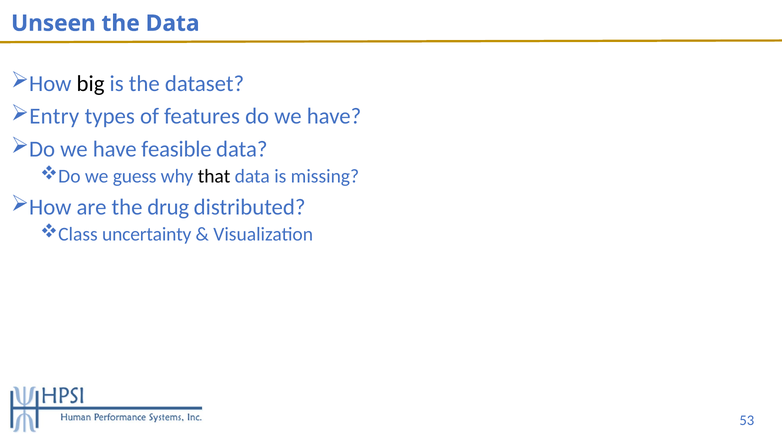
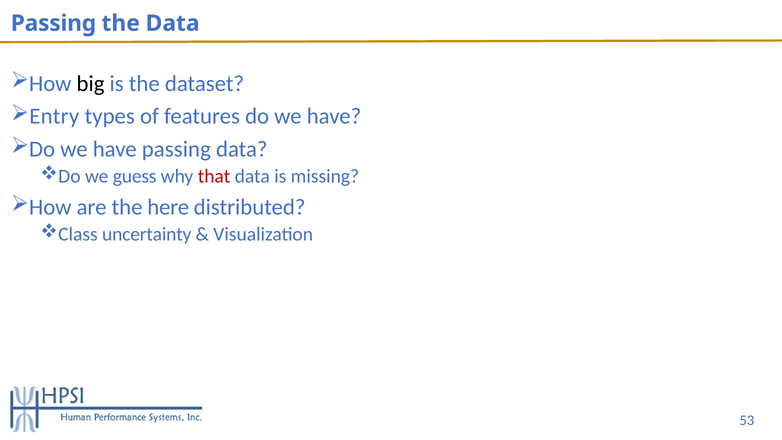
Unseen at (53, 23): Unseen -> Passing
have feasible: feasible -> passing
that colour: black -> red
drug: drug -> here
